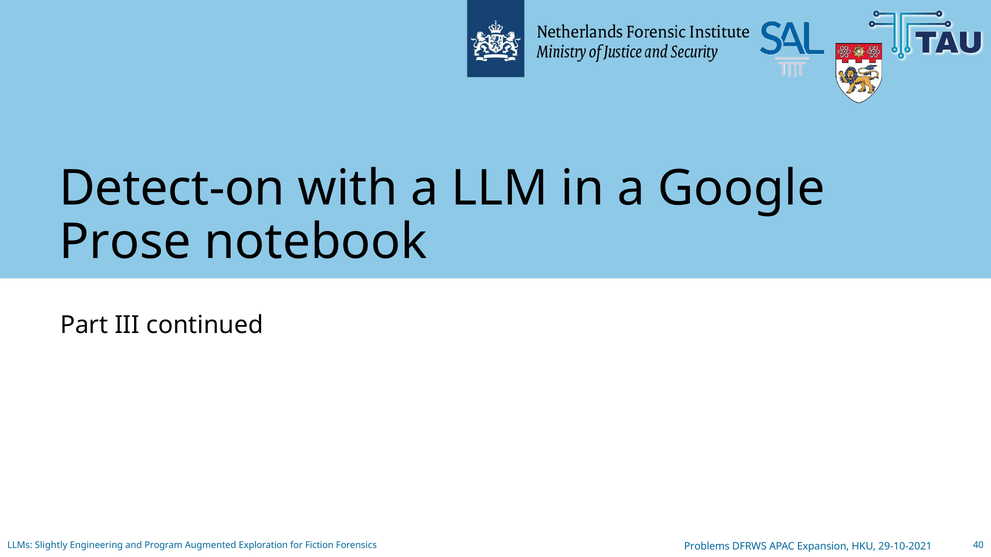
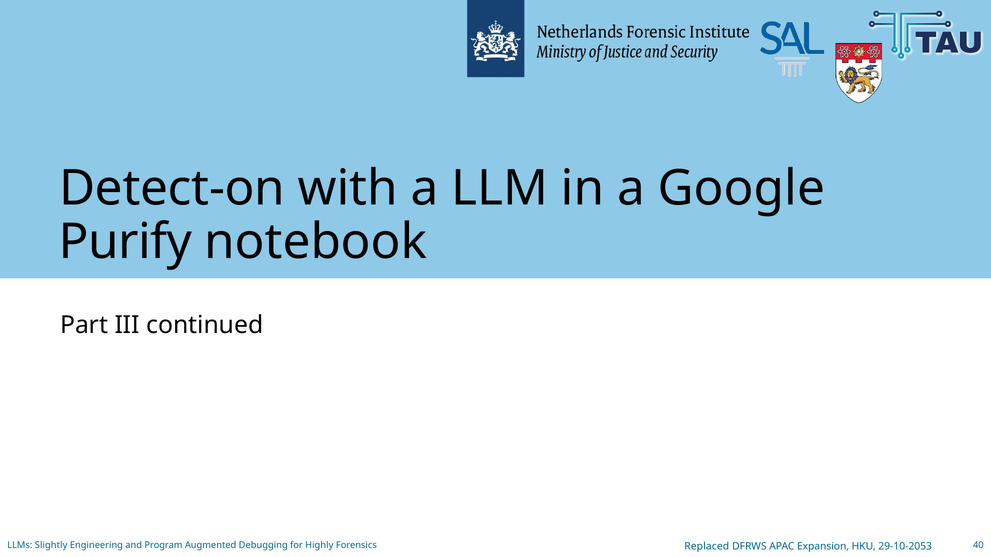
Prose: Prose -> Purify
Exploration: Exploration -> Debugging
Fiction: Fiction -> Highly
Problems: Problems -> Replaced
29-10-2021: 29-10-2021 -> 29-10-2053
